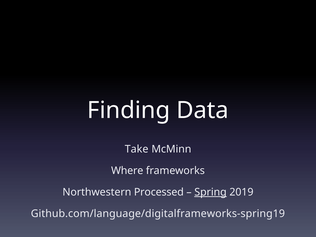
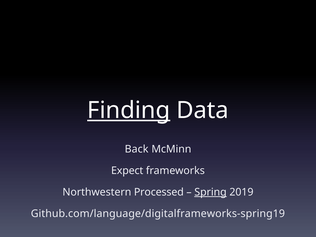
Finding underline: none -> present
Take: Take -> Back
Where: Where -> Expect
